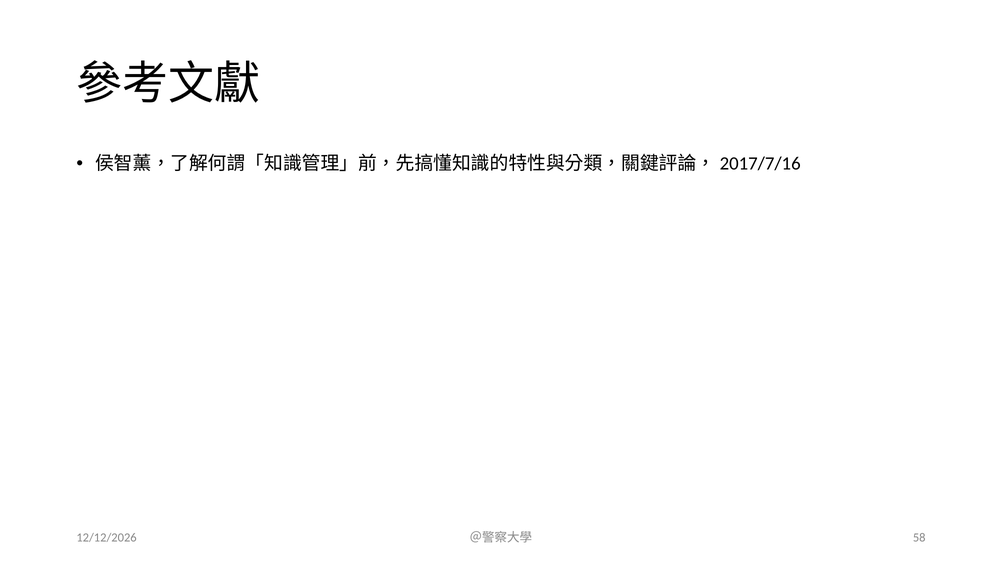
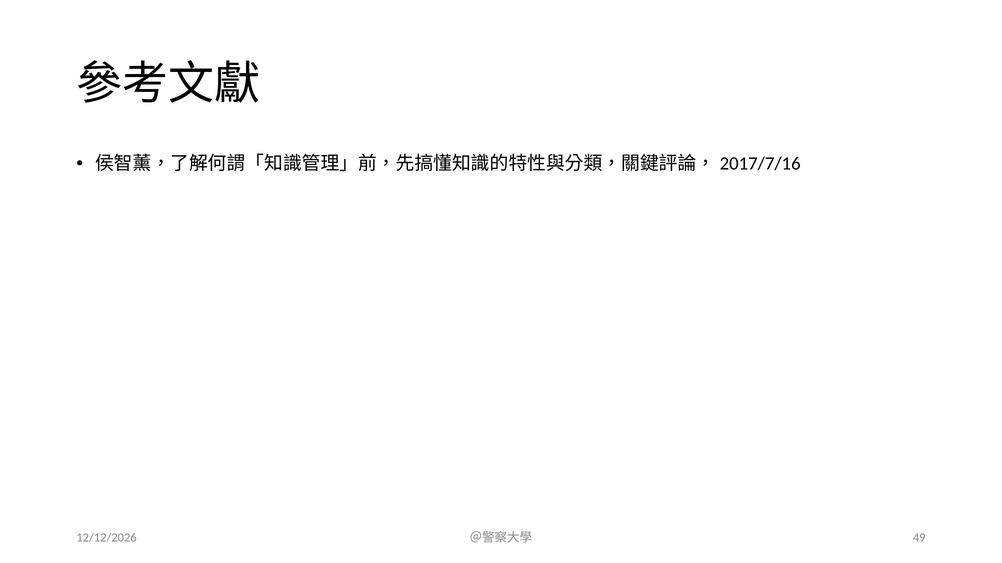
58: 58 -> 49
